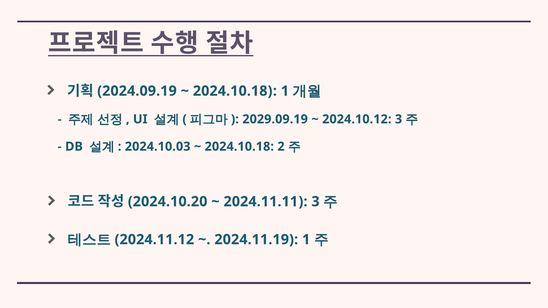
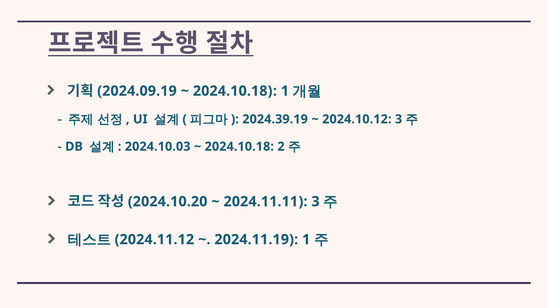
2029.09.19: 2029.09.19 -> 2024.39.19
